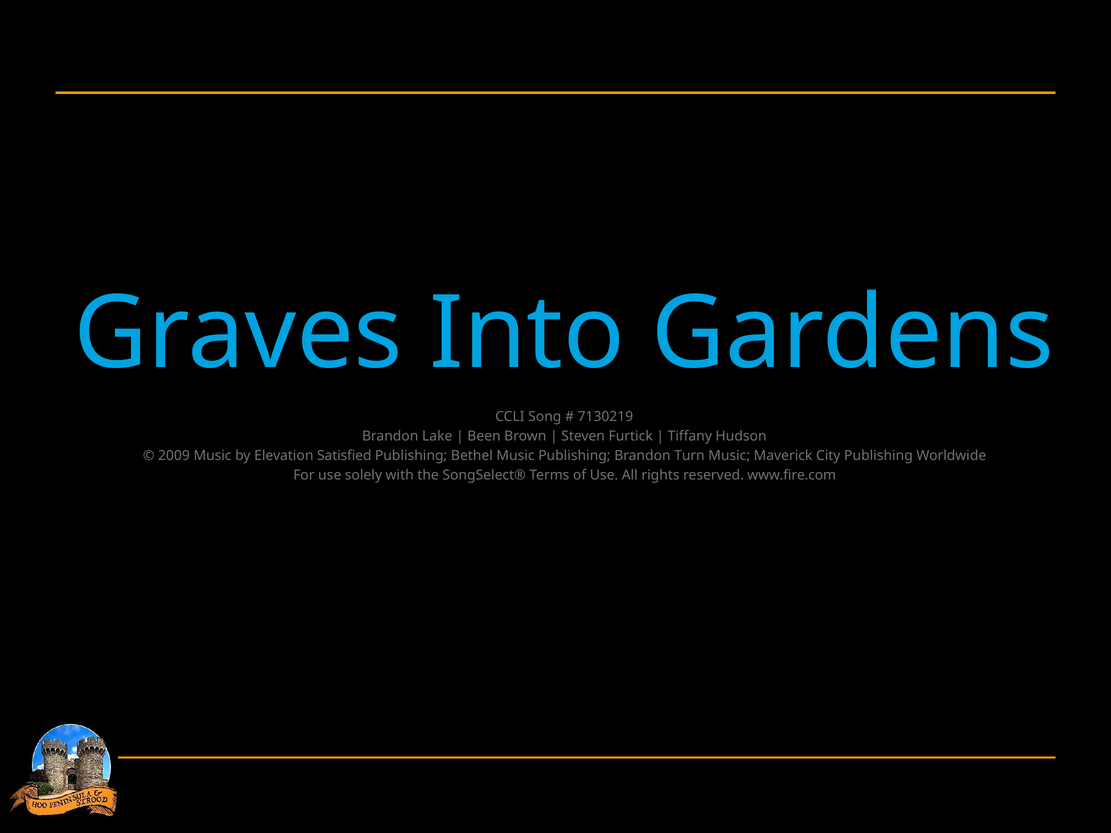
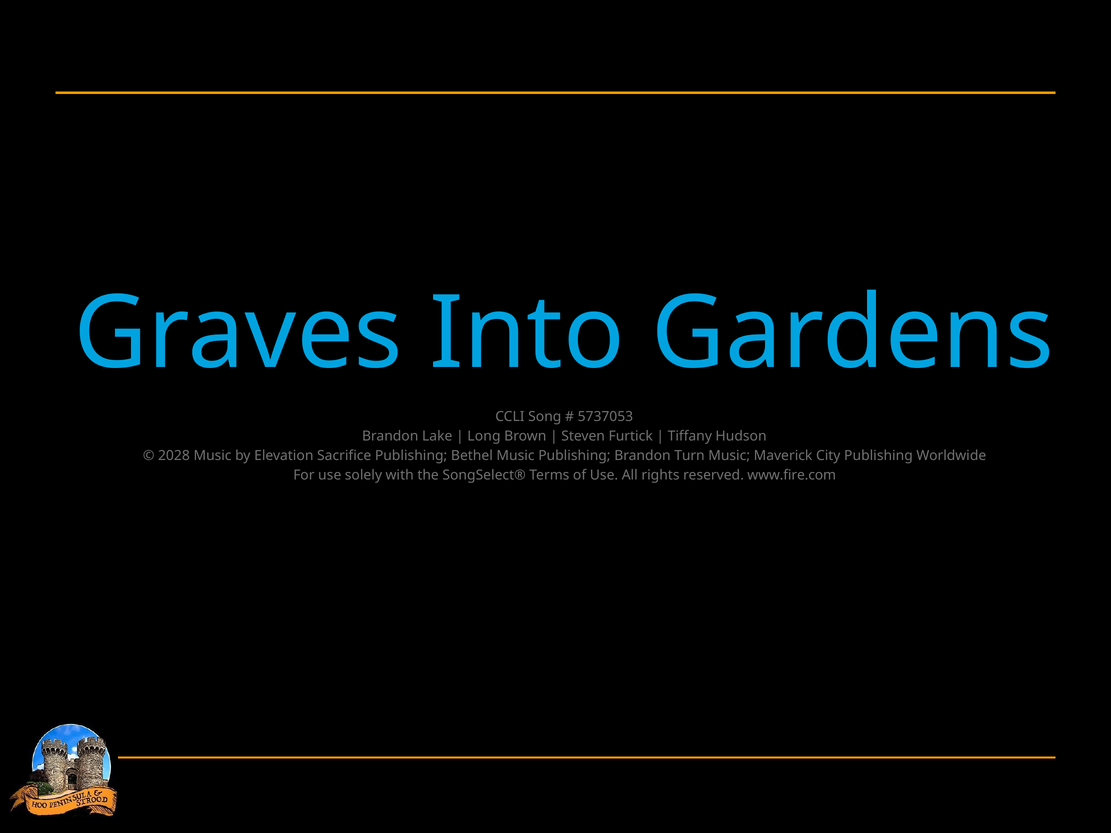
7130219: 7130219 -> 5737053
Been: Been -> Long
2009: 2009 -> 2028
Satisfied: Satisfied -> Sacrifice
